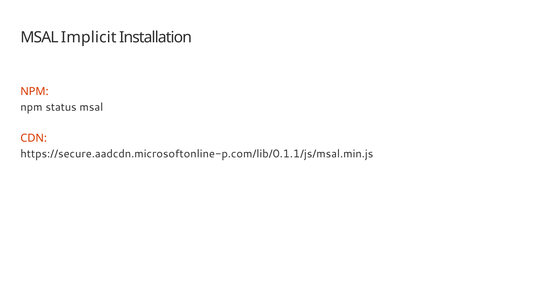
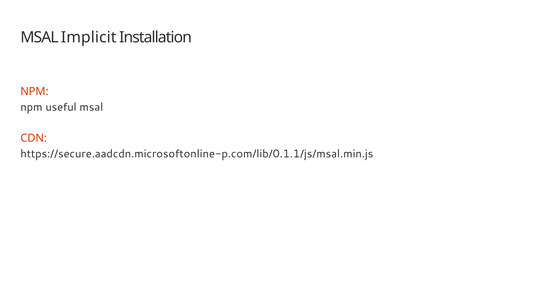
status: status -> useful
